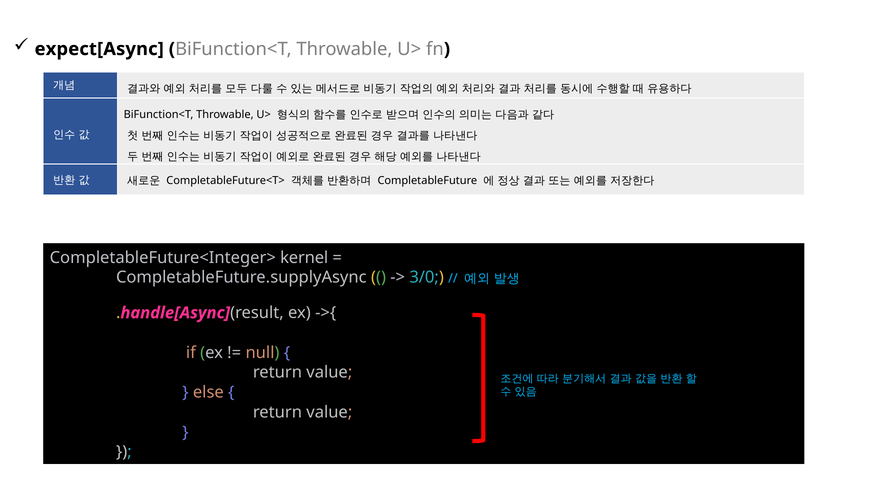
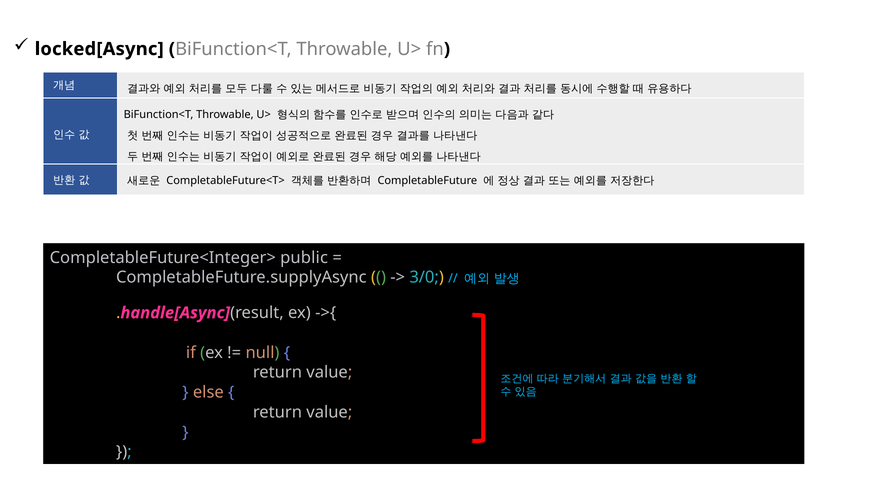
expect[Async: expect[Async -> locked[Async
kernel: kernel -> public
